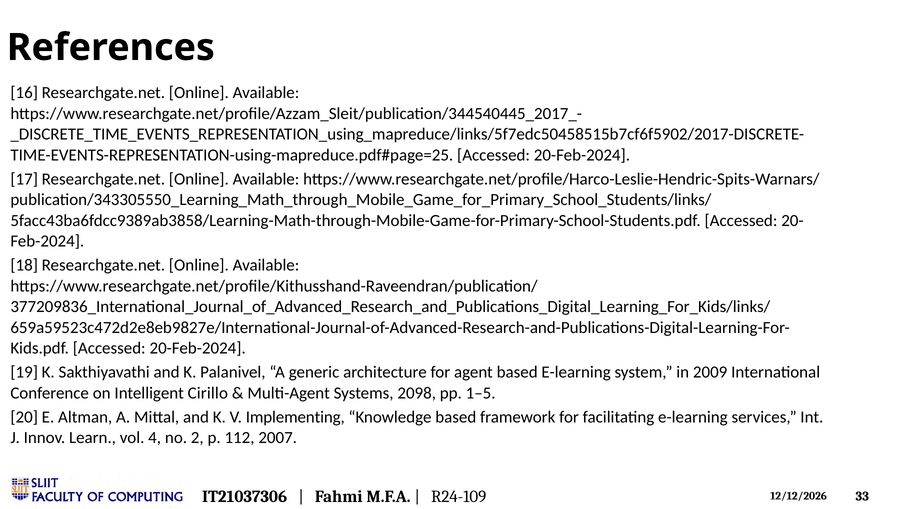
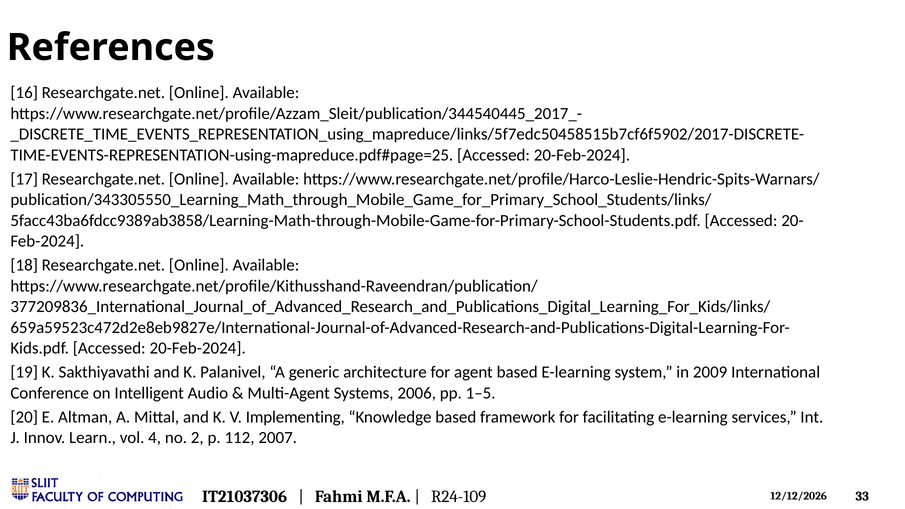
Cirillo: Cirillo -> Audio
2098: 2098 -> 2006
